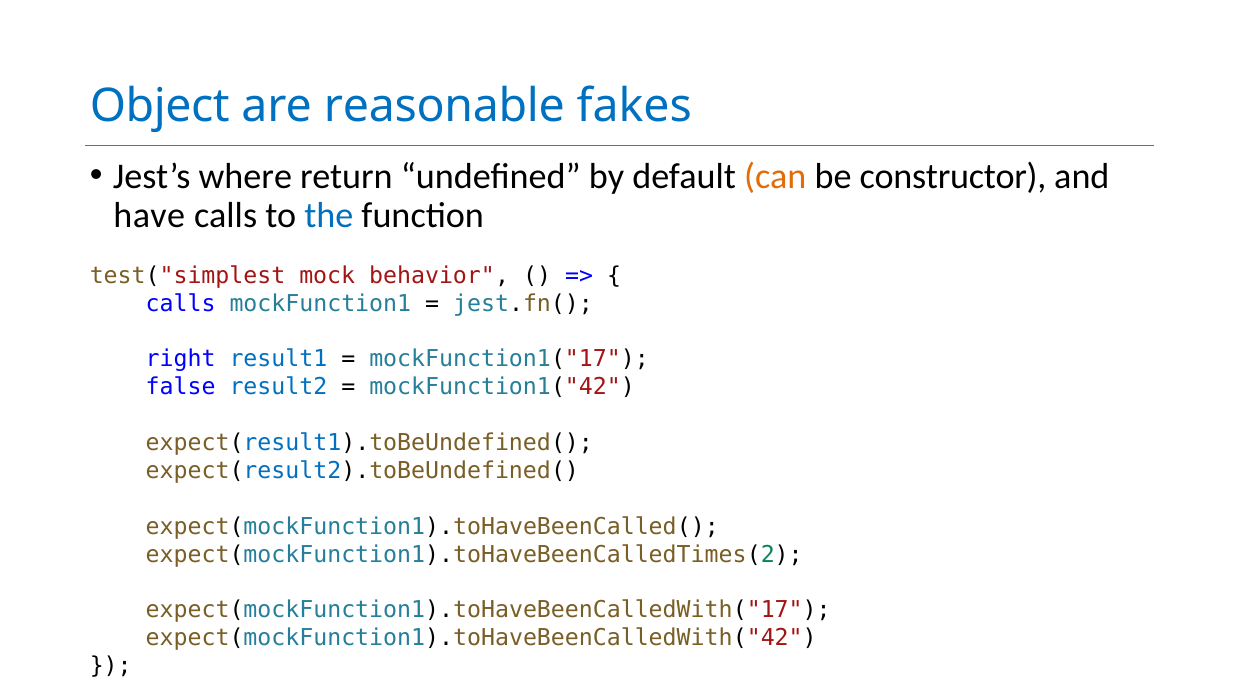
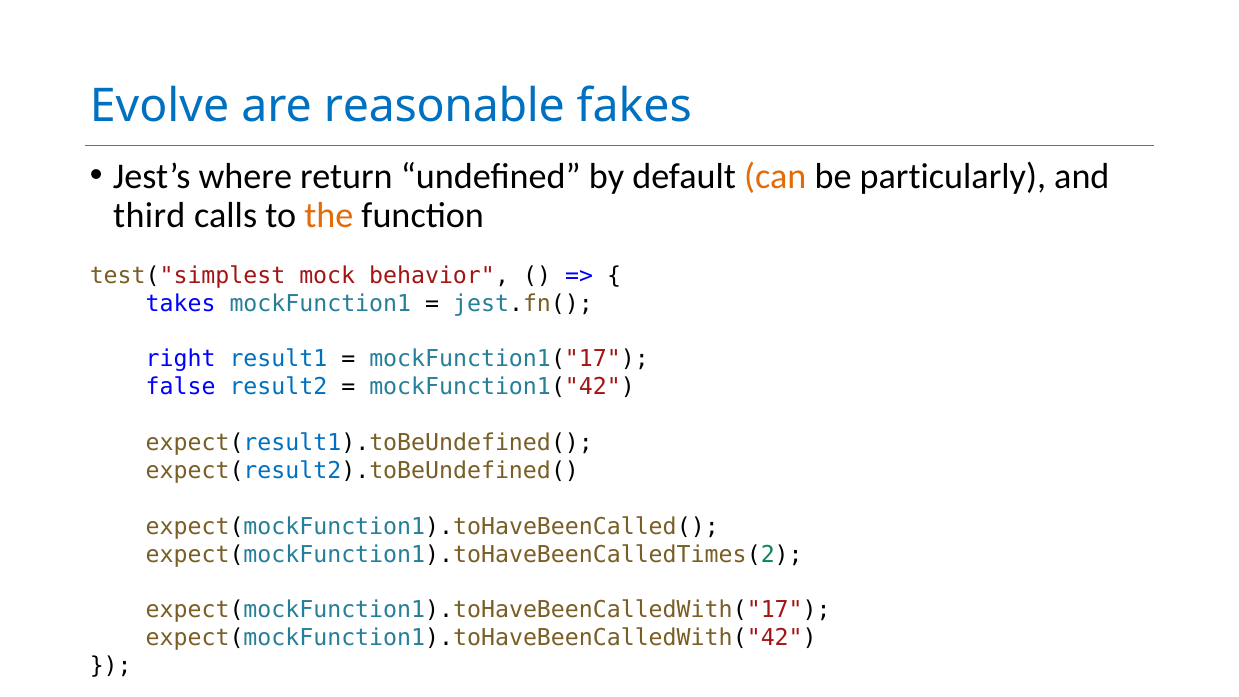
Object: Object -> Evolve
constructor: constructor -> particularly
have: have -> third
the colour: blue -> orange
calls at (181, 303): calls -> takes
